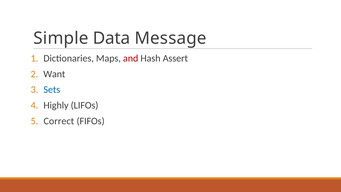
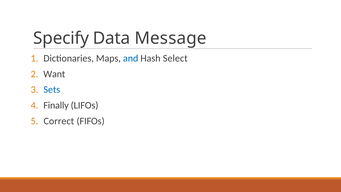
Simple: Simple -> Specify
and colour: red -> blue
Assert: Assert -> Select
Highly: Highly -> Finally
